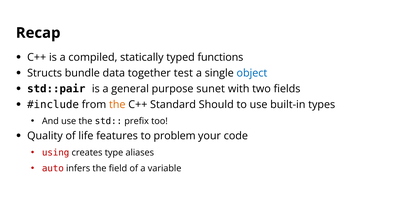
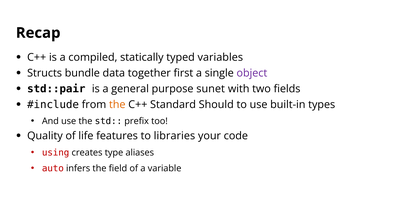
functions: functions -> variables
test: test -> first
object colour: blue -> purple
problem: problem -> libraries
